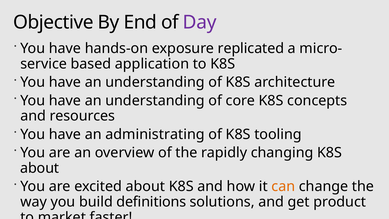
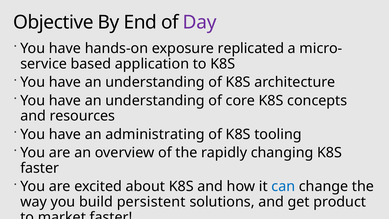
about at (40, 168): about -> faster
can colour: orange -> blue
definitions: definitions -> persistent
